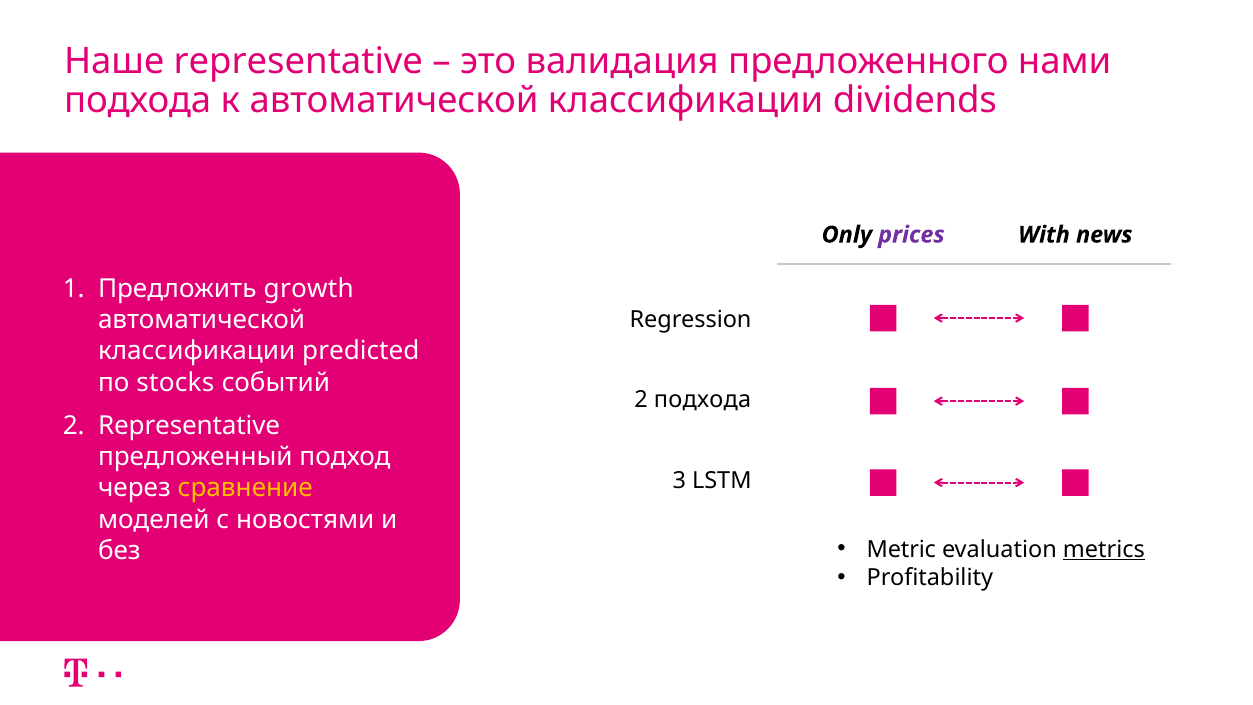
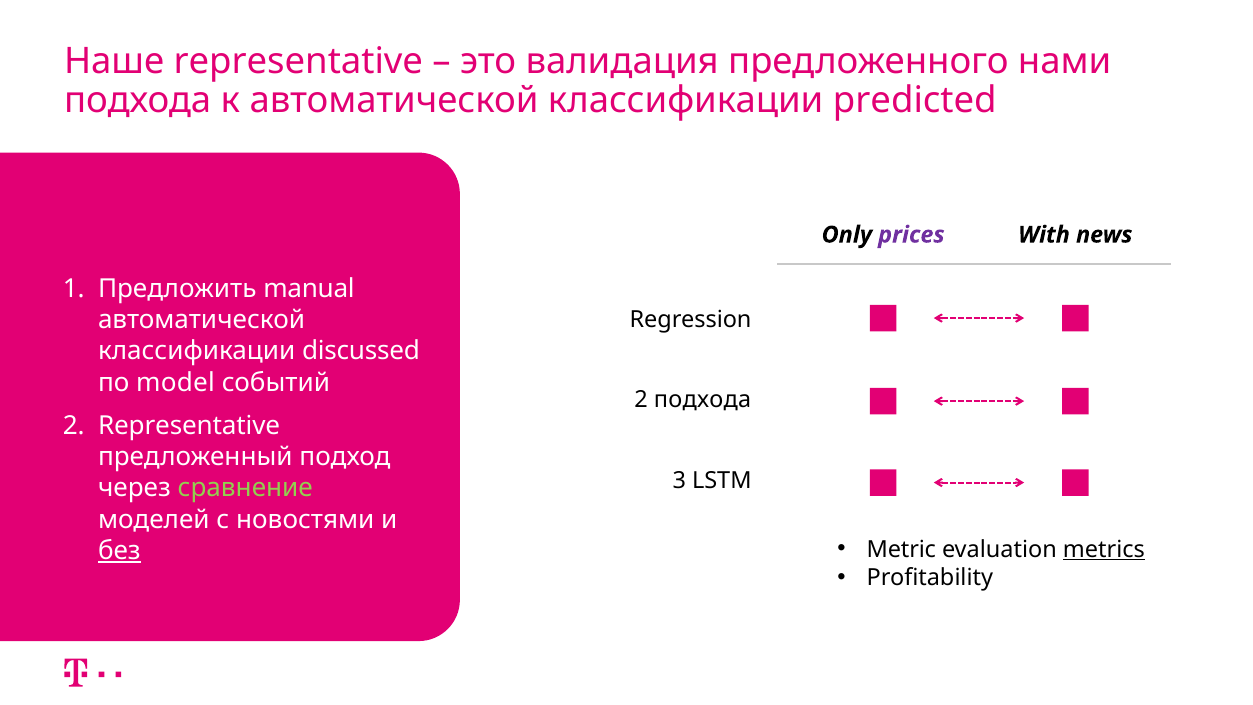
dividends: dividends -> predicted
growth: growth -> manual
predicted: predicted -> discussed
stocks: stocks -> model
сравнение colour: yellow -> light green
без underline: none -> present
